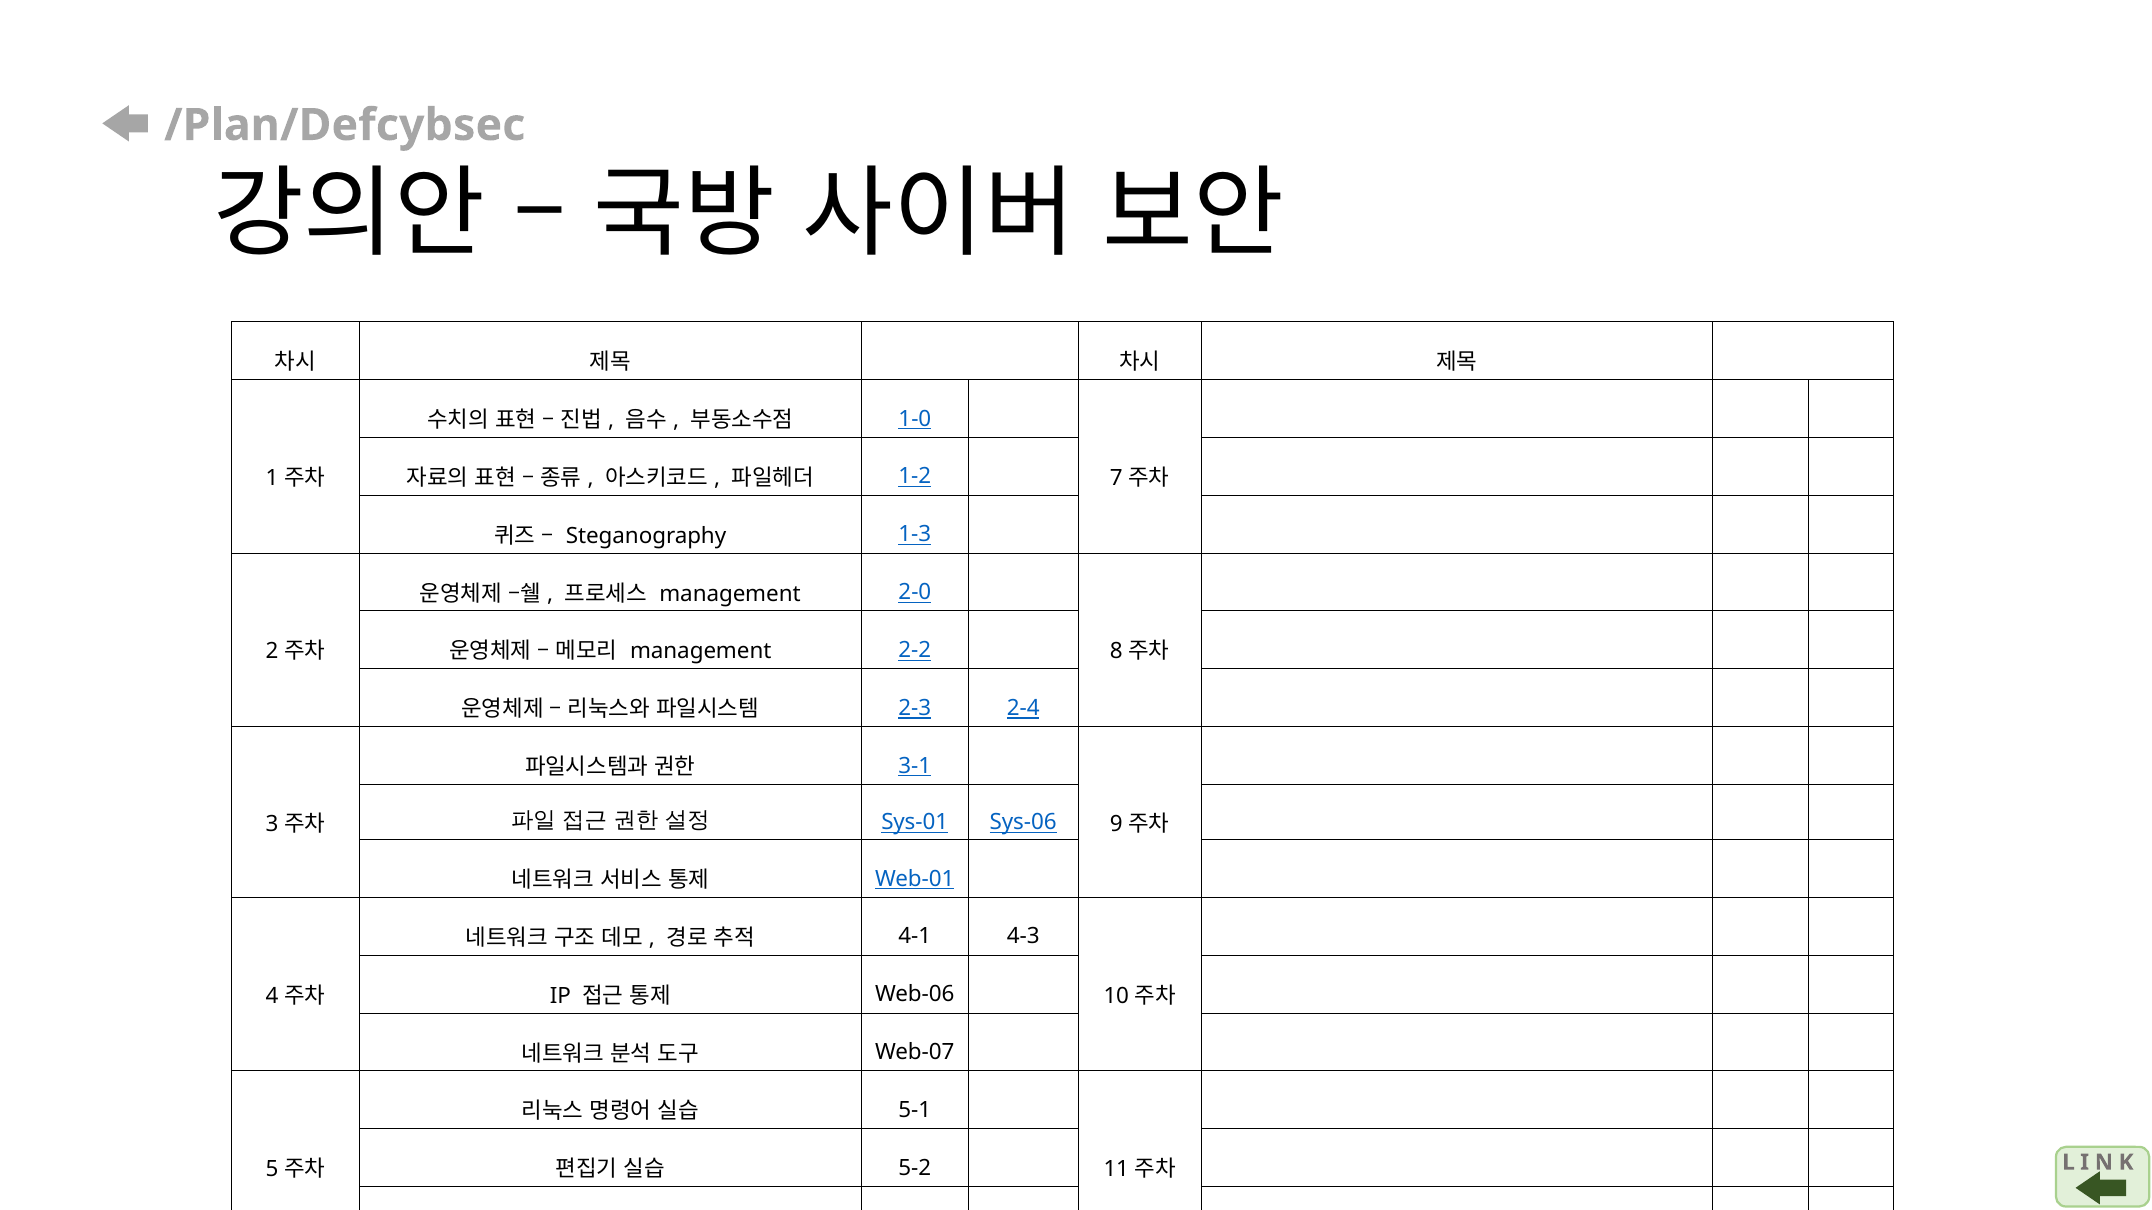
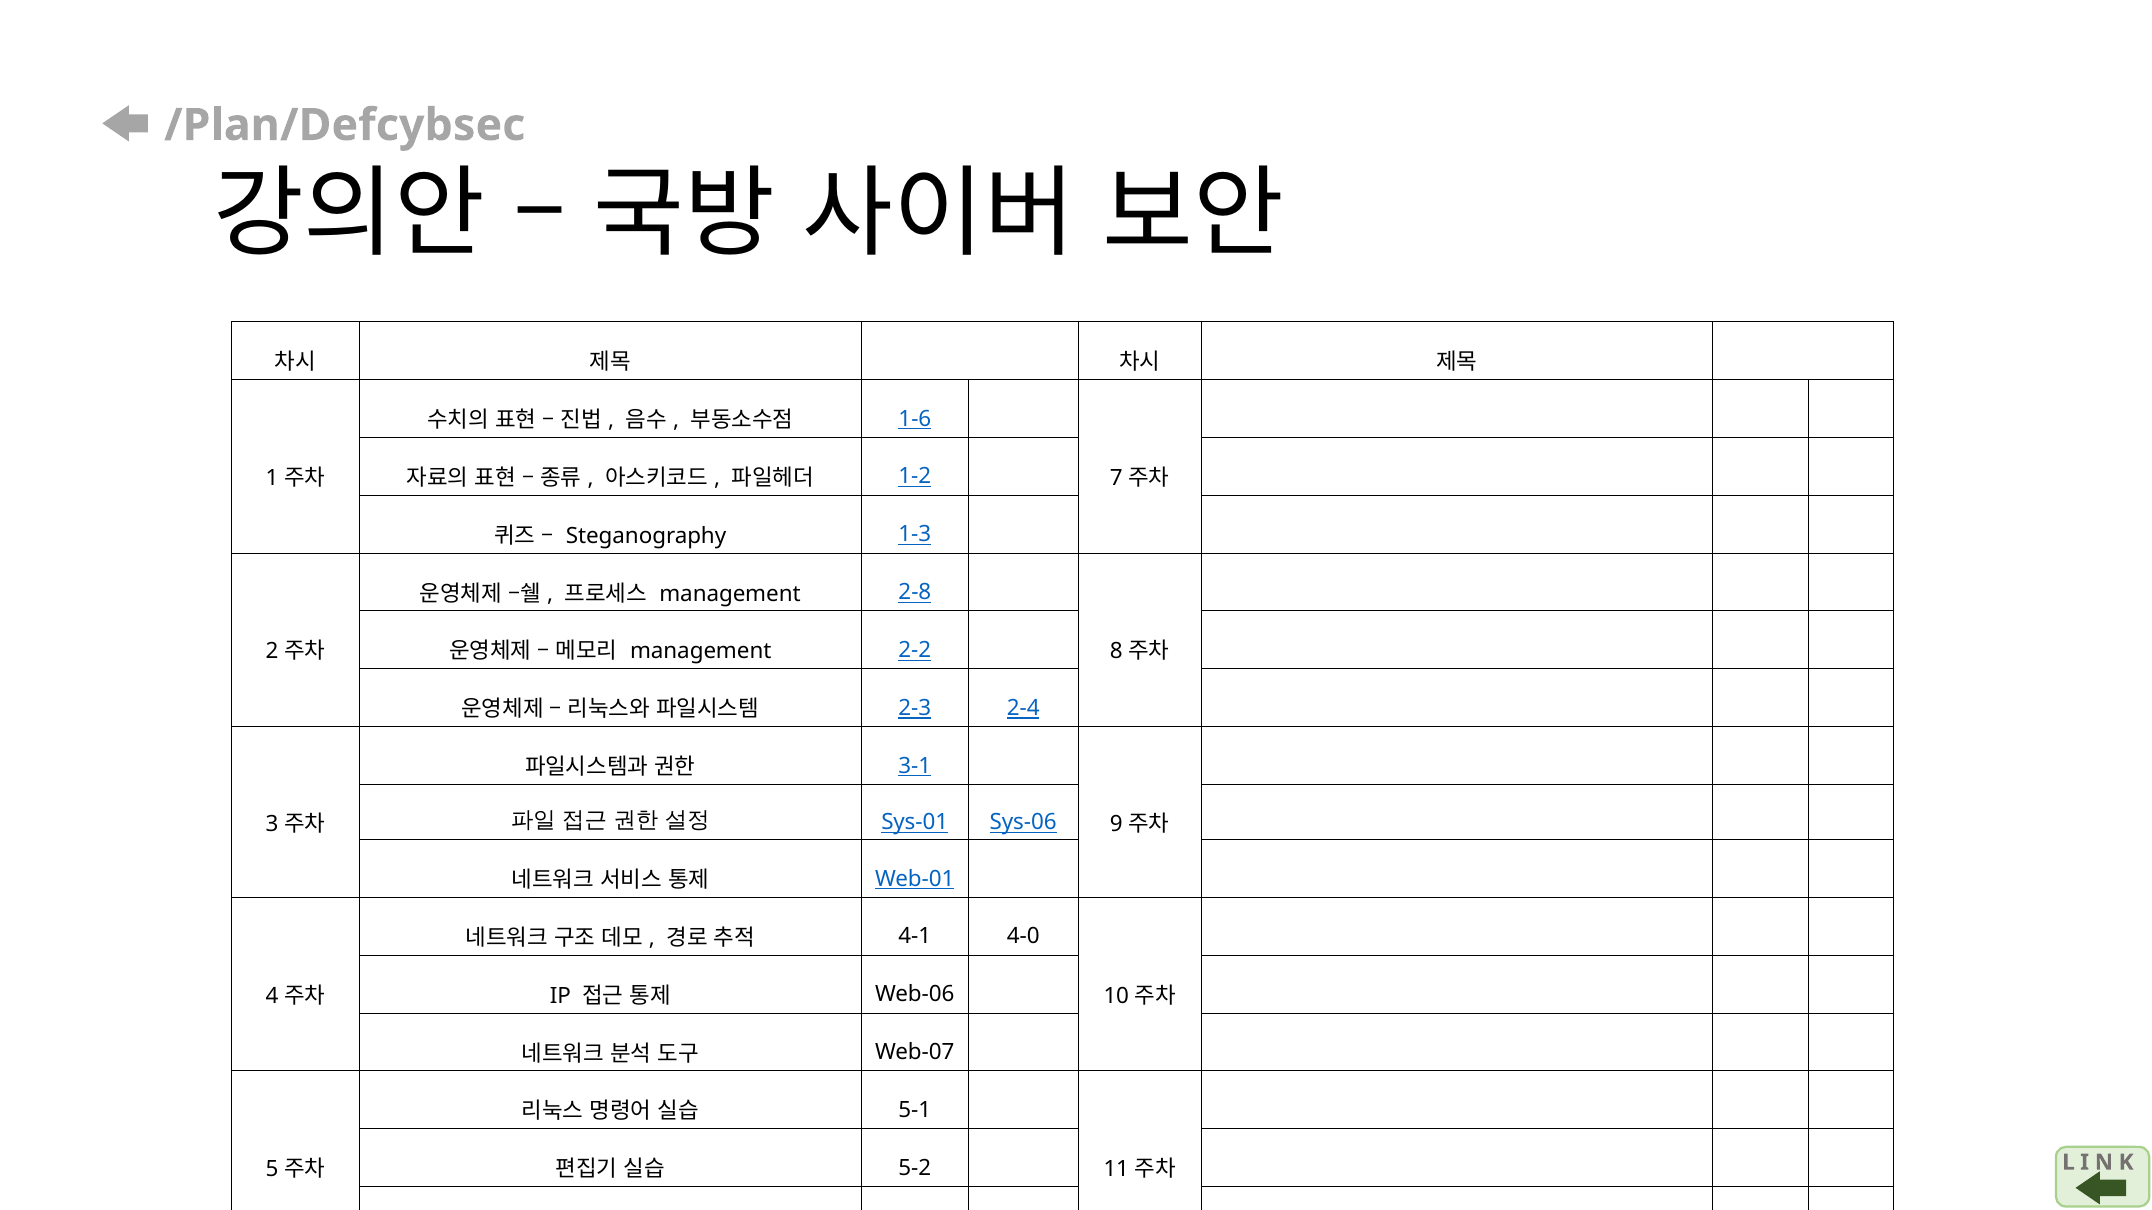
1-0: 1-0 -> 1-6
2-0: 2-0 -> 2-8
4-3: 4-3 -> 4-0
